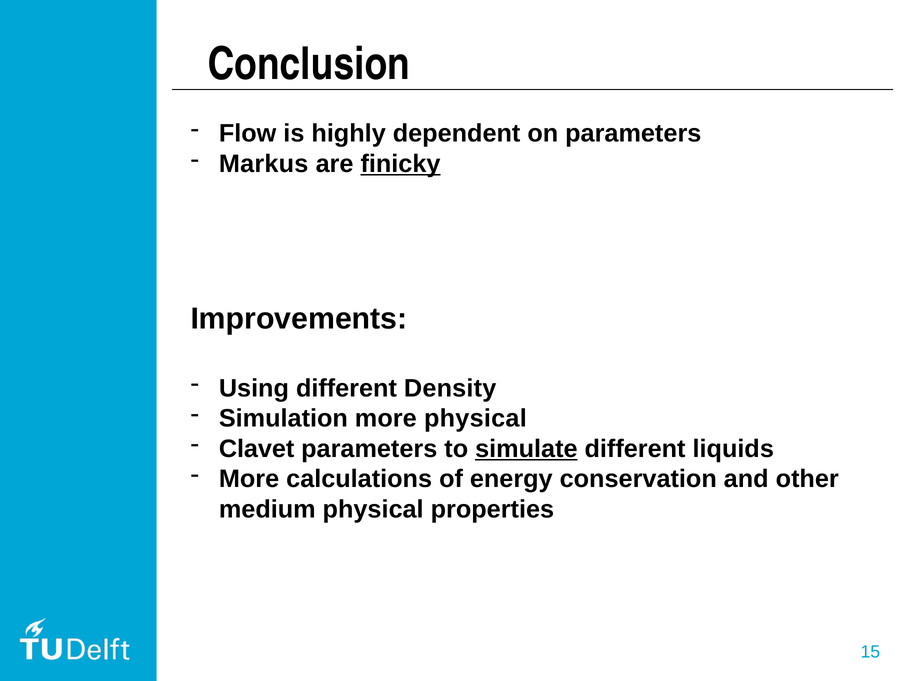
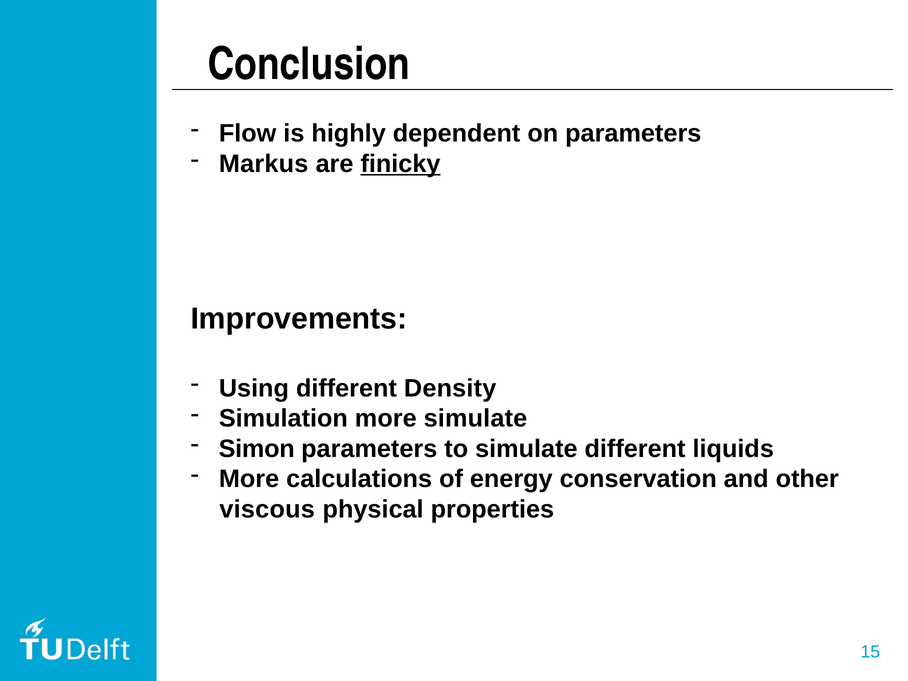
more physical: physical -> simulate
Clavet: Clavet -> Simon
simulate at (526, 449) underline: present -> none
medium: medium -> viscous
